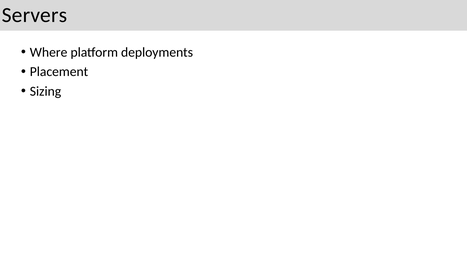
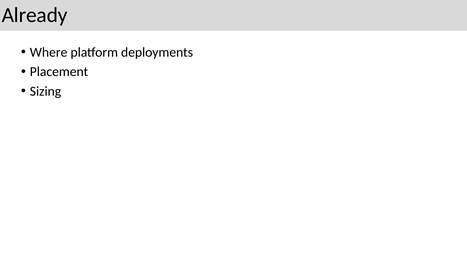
Servers: Servers -> Already
